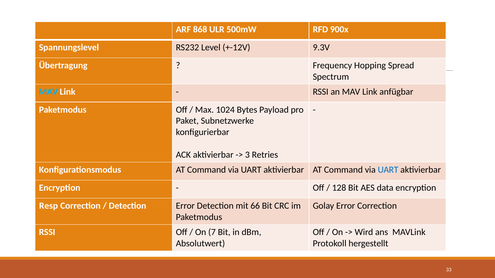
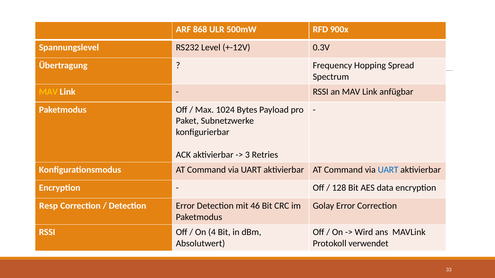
9.3V: 9.3V -> 0.3V
MAV at (48, 92) colour: light blue -> yellow
66: 66 -> 46
7: 7 -> 4
hergestellt: hergestellt -> verwendet
